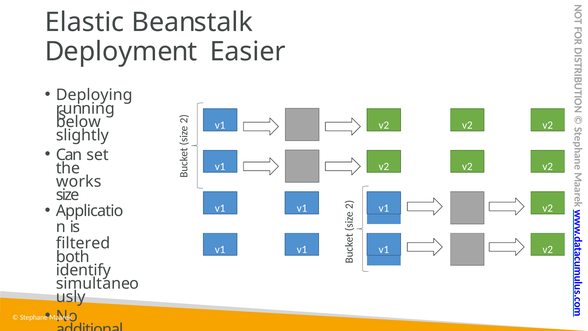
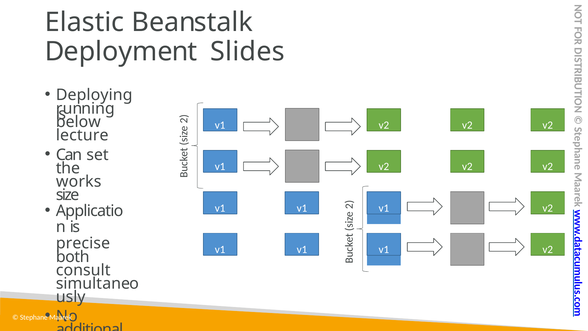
Easier: Easier -> Slides
slightly: slightly -> lecture
filtered: filtered -> precise
identify: identify -> consult
